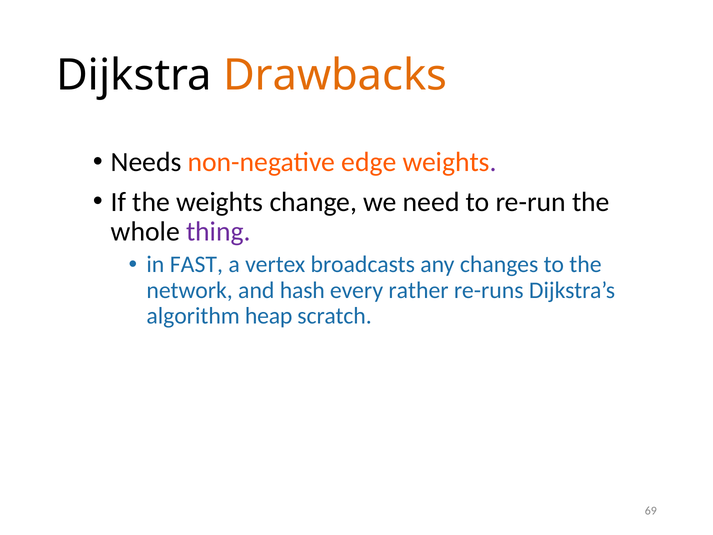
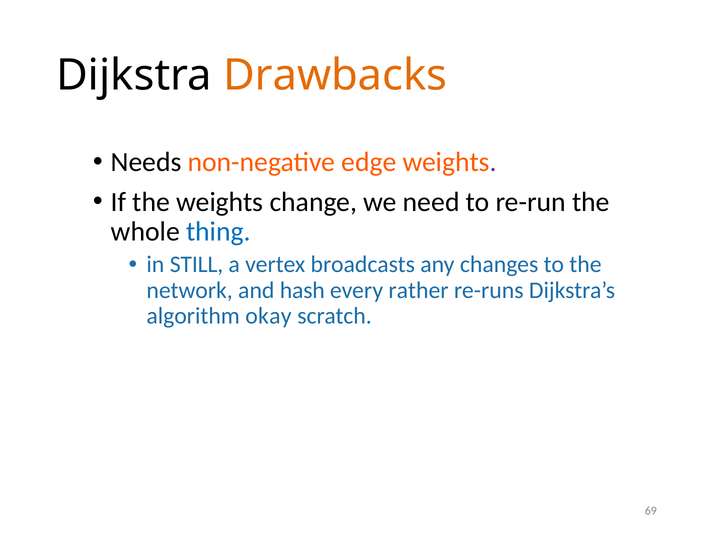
thing colour: purple -> blue
FAST: FAST -> STILL
heap: heap -> okay
